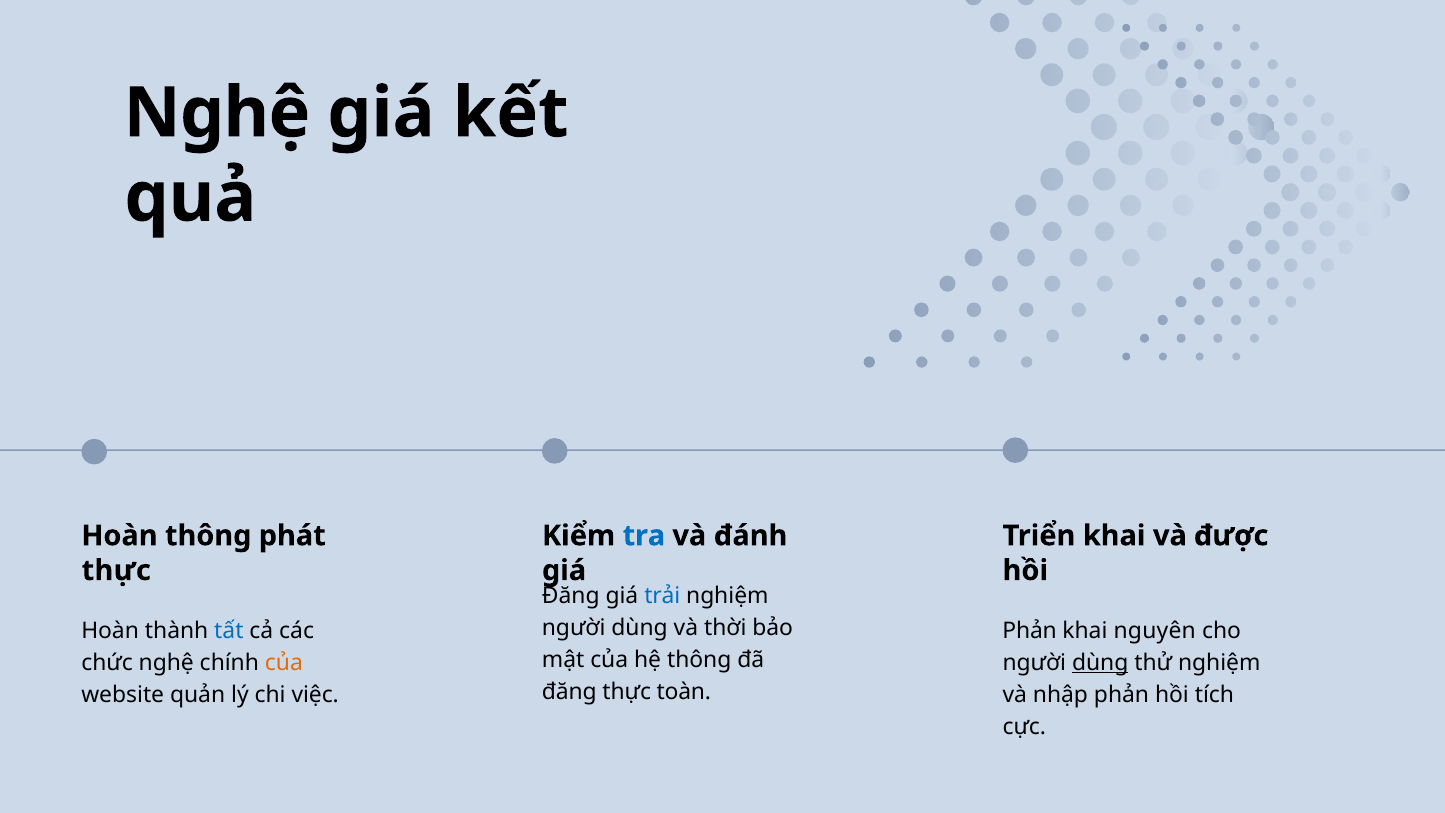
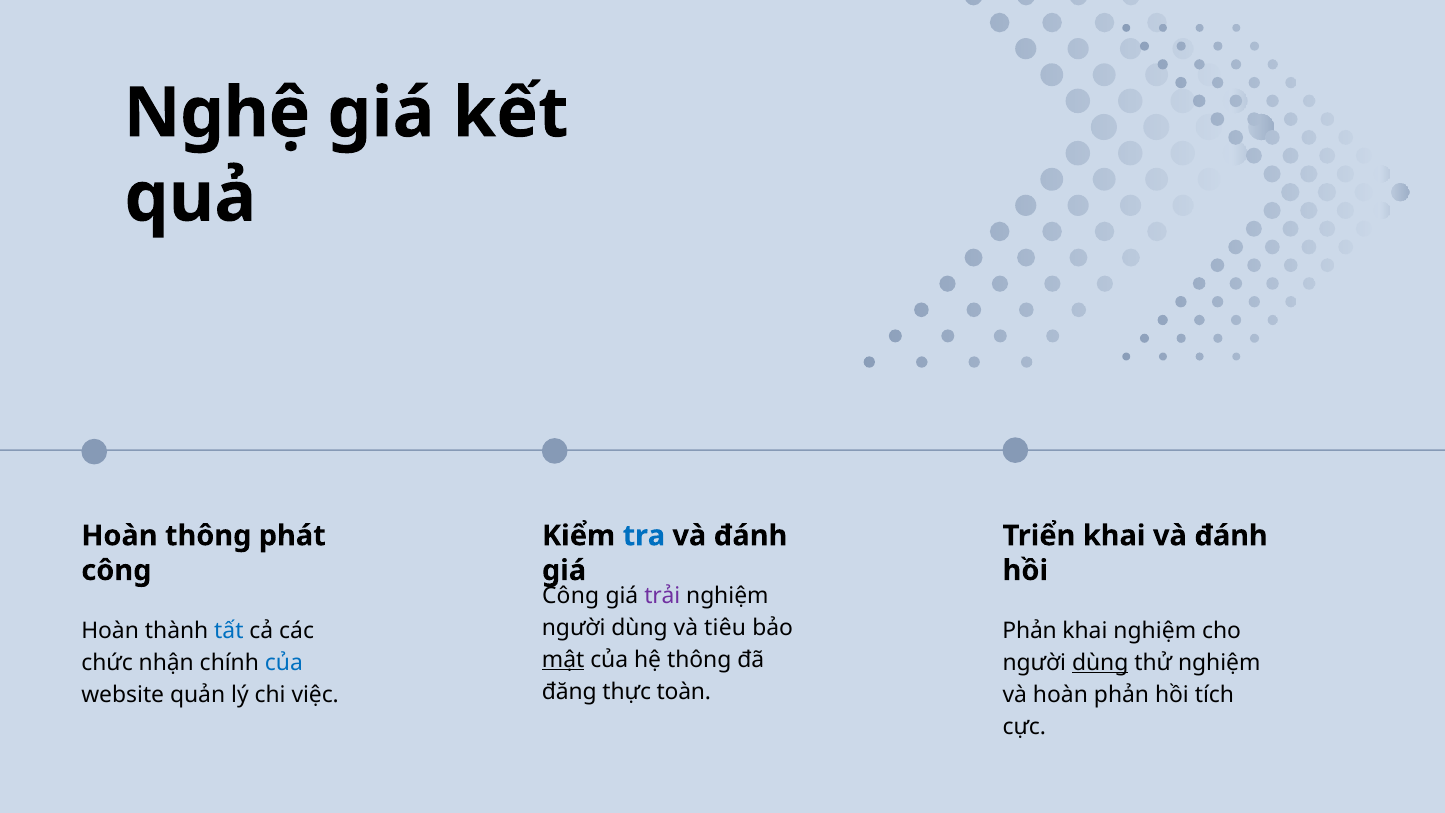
khai và được: được -> đánh
thực at (116, 570): thực -> công
Đăng at (571, 596): Đăng -> Công
trải colour: blue -> purple
thời: thời -> tiêu
khai nguyên: nguyên -> nghiệm
mật underline: none -> present
chức nghệ: nghệ -> nhận
của at (284, 662) colour: orange -> blue
và nhập: nhập -> hoàn
